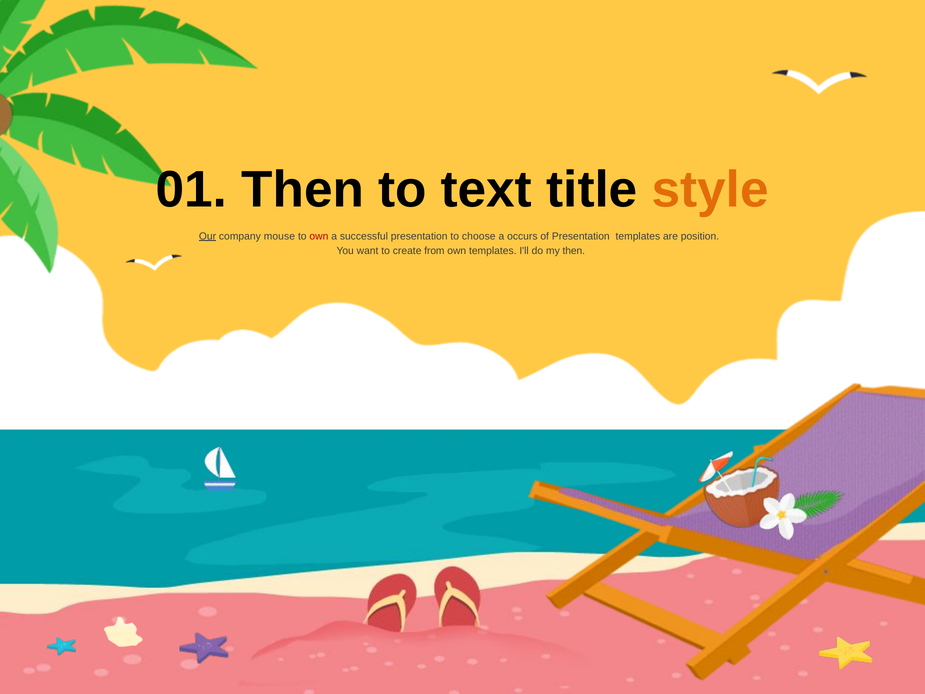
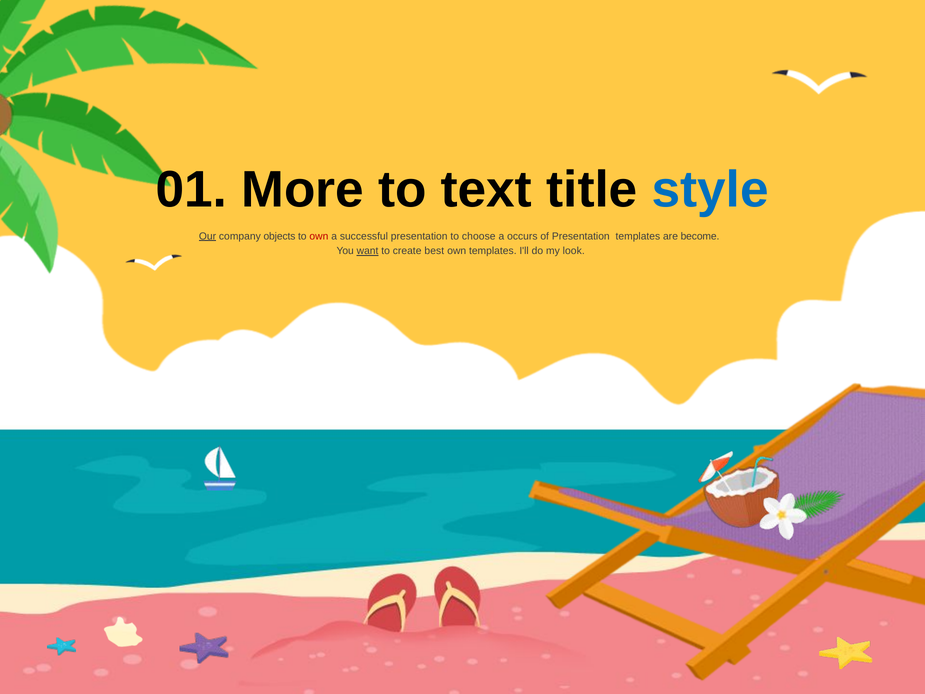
01 Then: Then -> More
style colour: orange -> blue
mouse: mouse -> objects
position: position -> become
want underline: none -> present
from: from -> best
my then: then -> look
